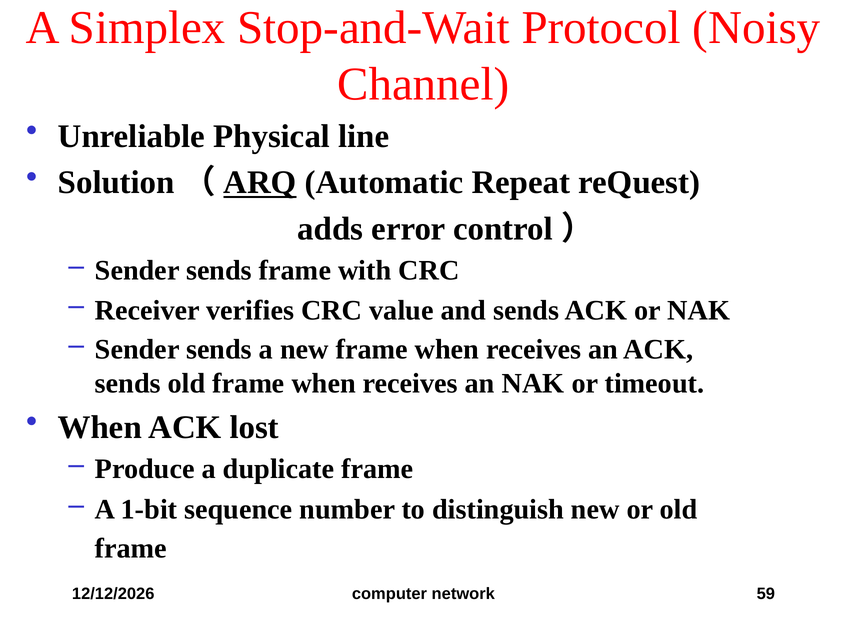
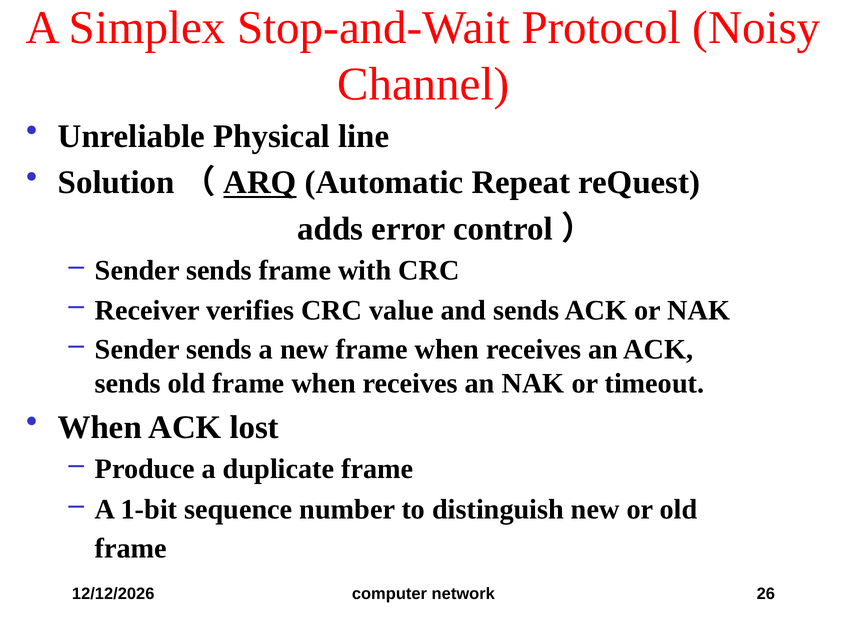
59: 59 -> 26
